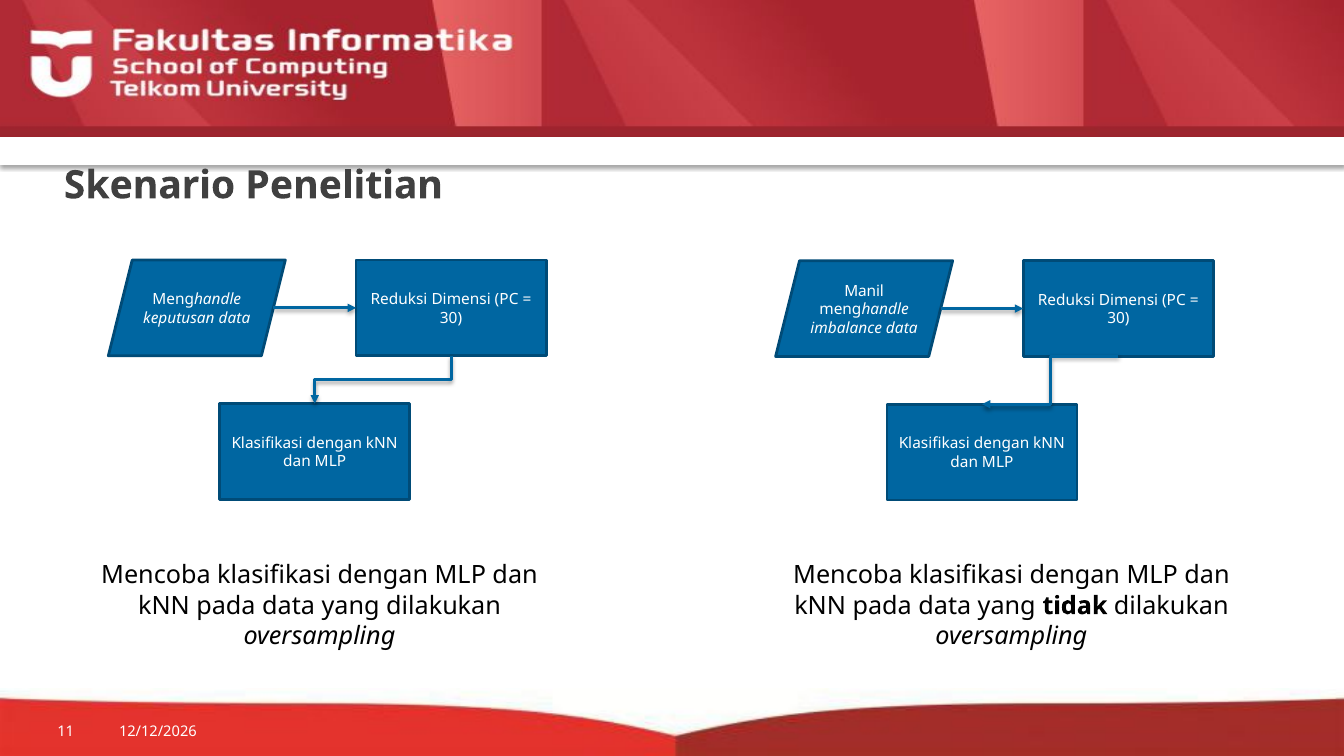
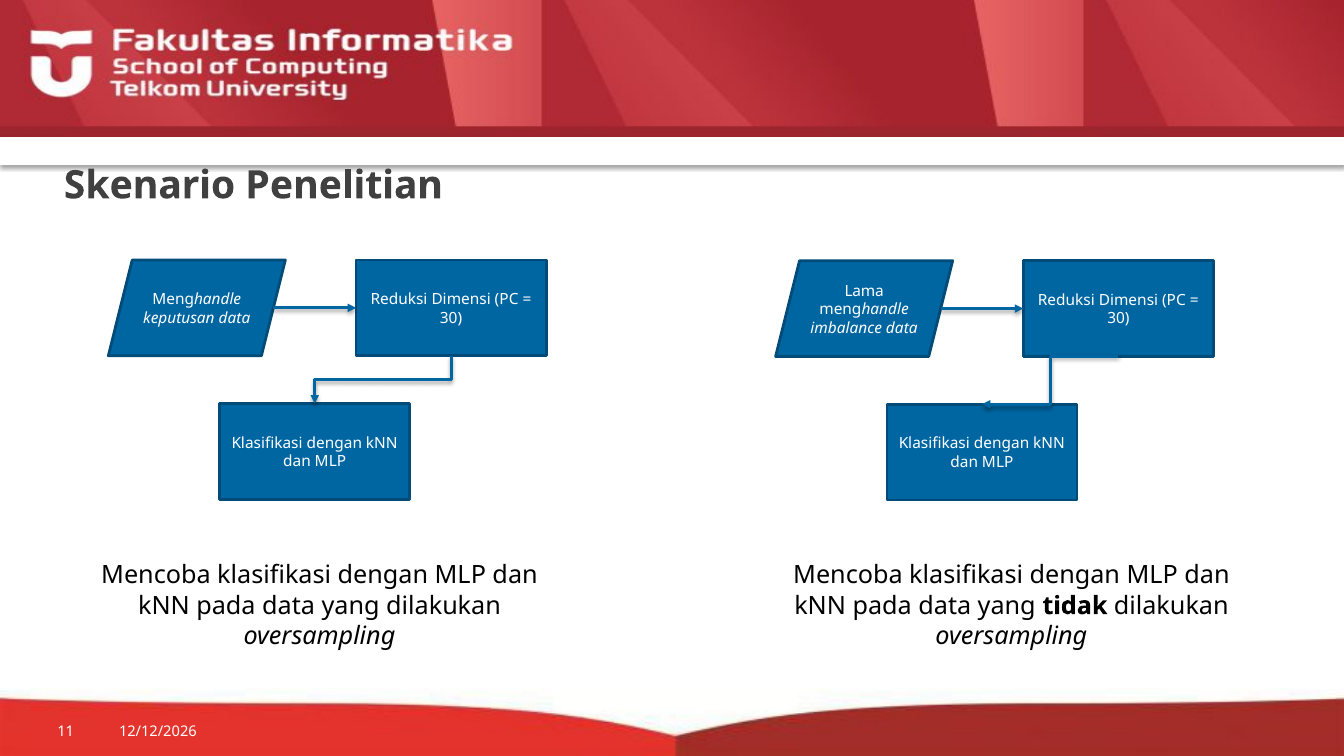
Manil: Manil -> Lama
